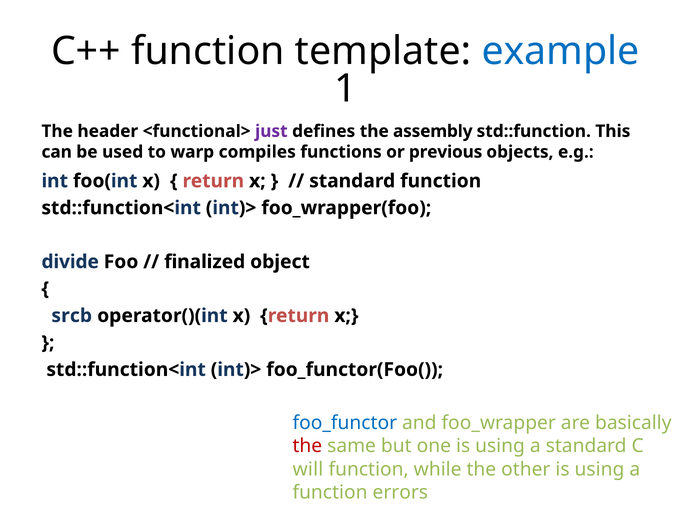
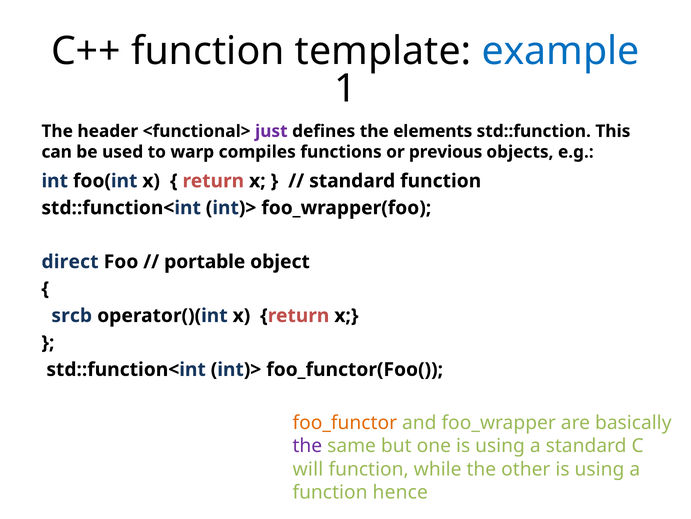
assembly: assembly -> elements
divide: divide -> direct
finalized: finalized -> portable
foo_functor colour: blue -> orange
the at (307, 445) colour: red -> purple
errors: errors -> hence
